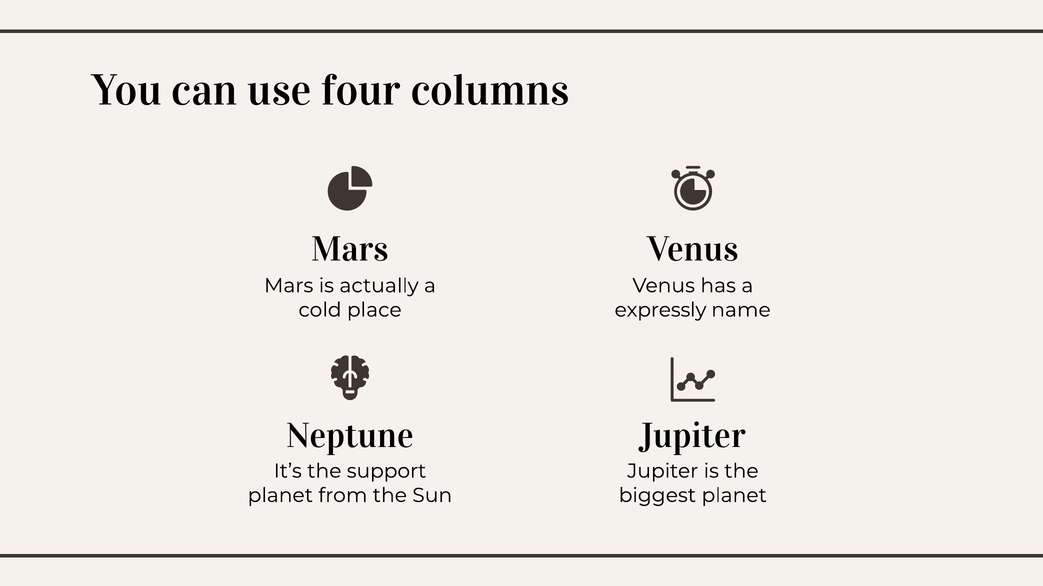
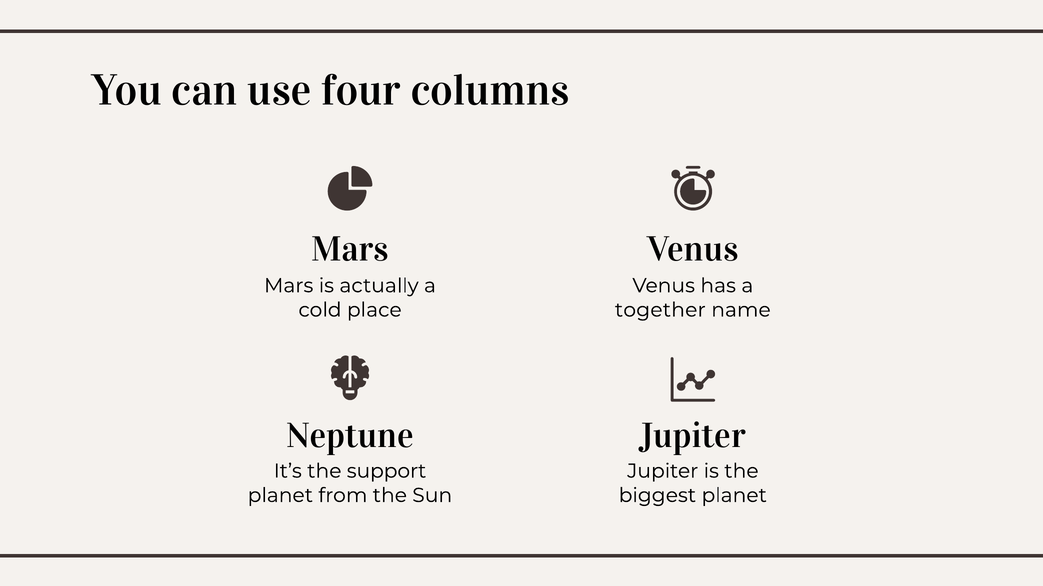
expressly: expressly -> together
